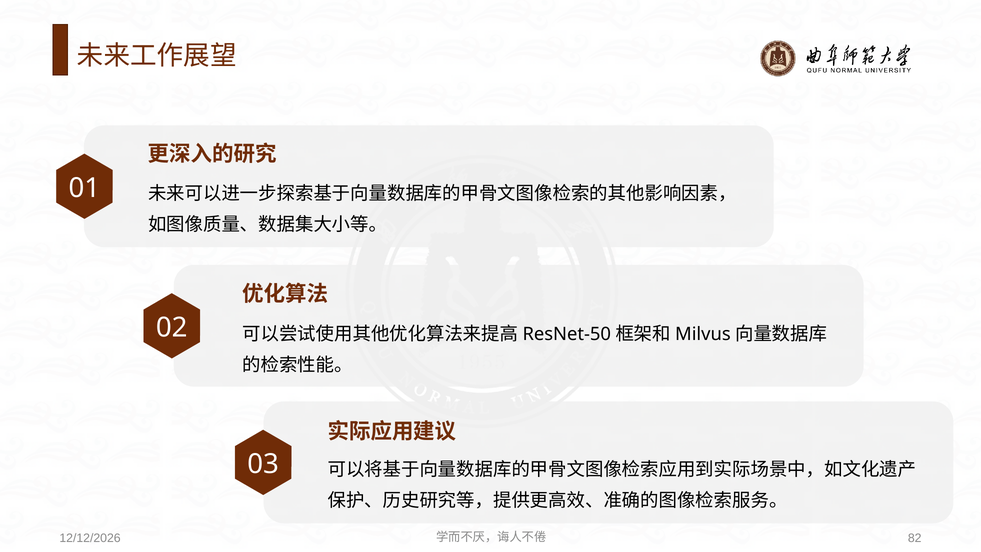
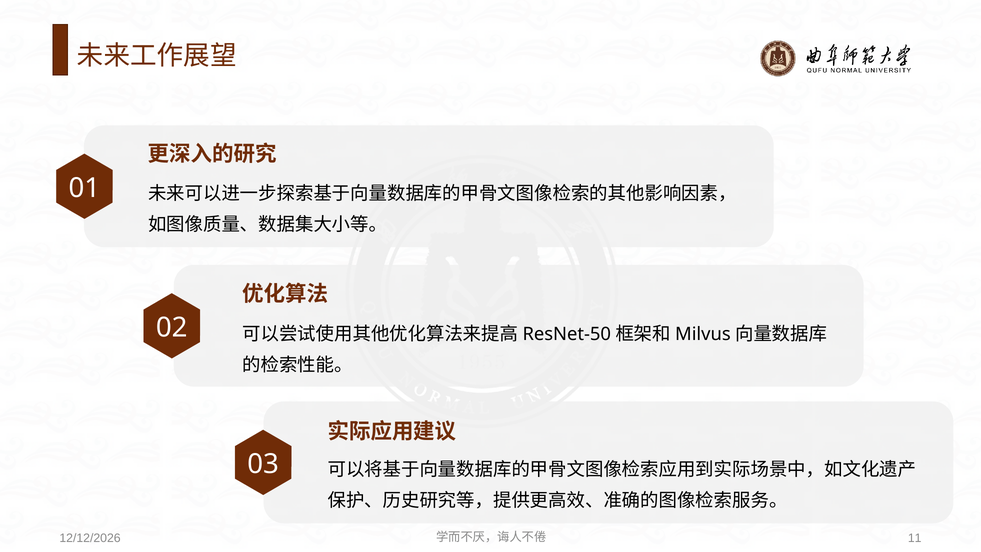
82: 82 -> 11
